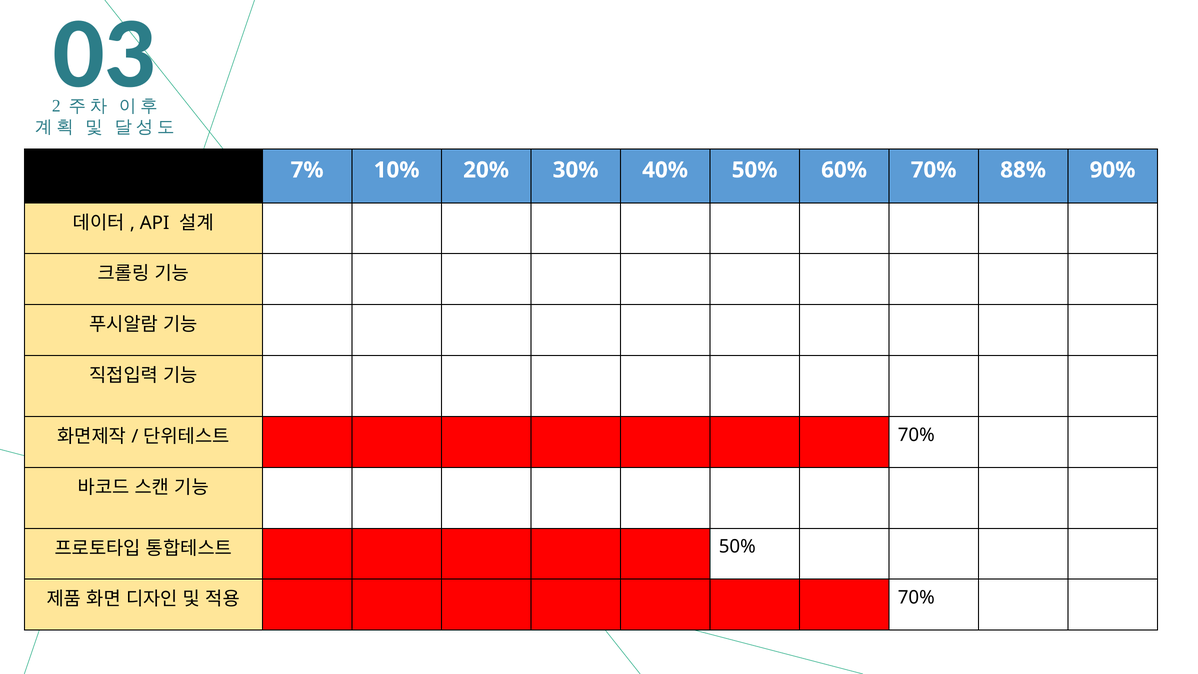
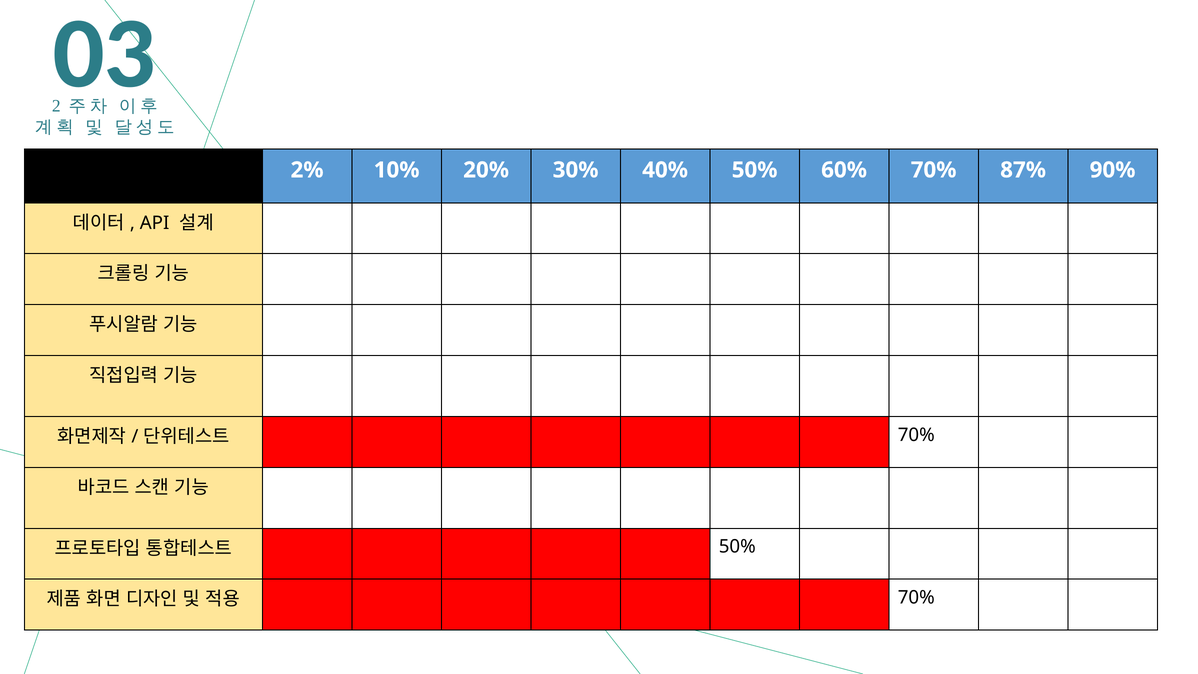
7%: 7% -> 2%
88%: 88% -> 87%
